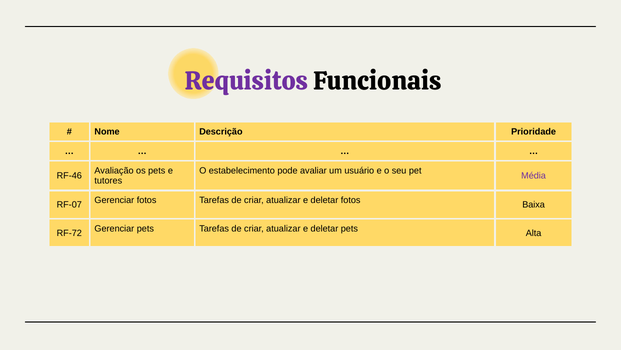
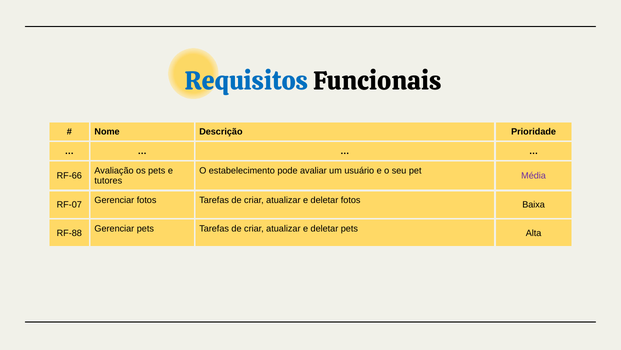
Requisitos colour: purple -> blue
RF-46: RF-46 -> RF-66
RF-72: RF-72 -> RF-88
